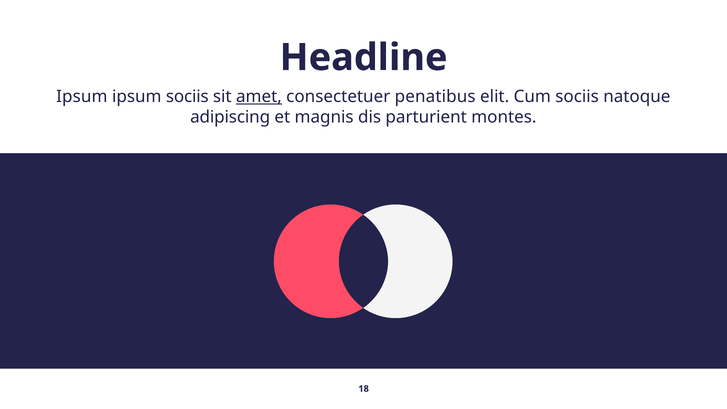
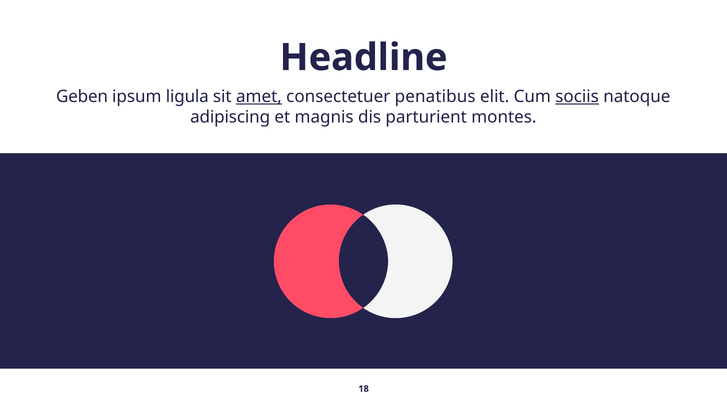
Ipsum at (82, 97): Ipsum -> Geben
ipsum sociis: sociis -> ligula
sociis at (577, 97) underline: none -> present
